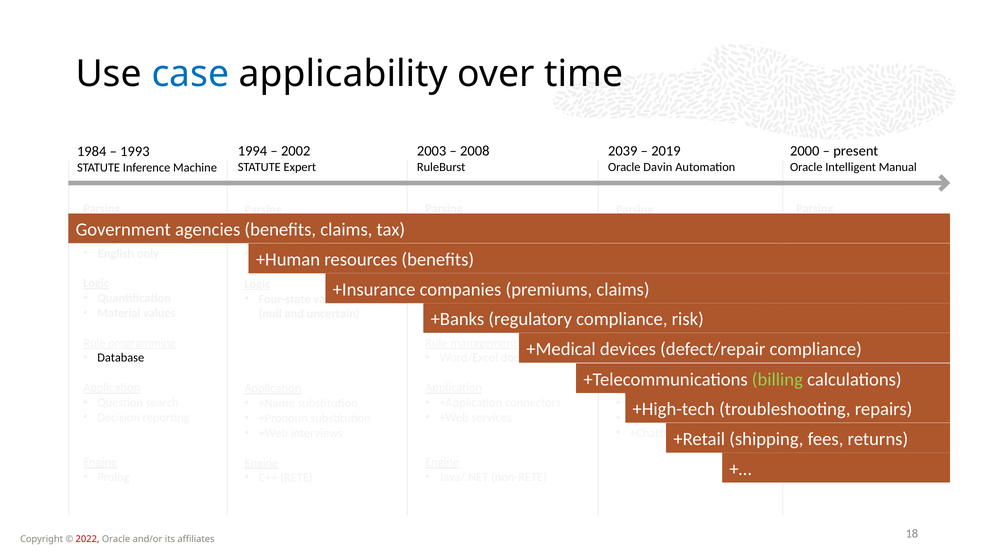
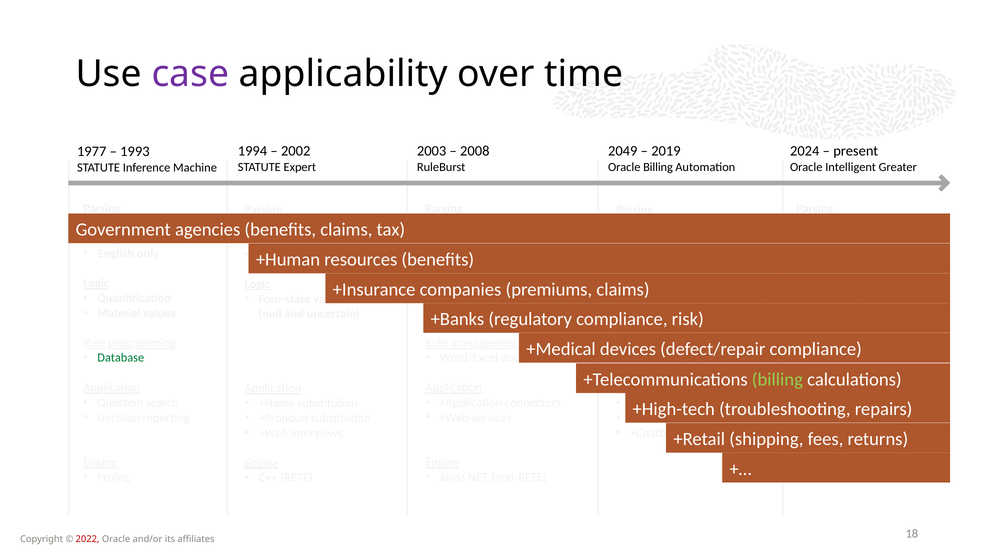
case colour: blue -> purple
2039: 2039 -> 2049
2000: 2000 -> 2024
1984: 1984 -> 1977
Oracle Davin: Davin -> Billing
Intelligent Manual: Manual -> Greater
Database colour: black -> green
